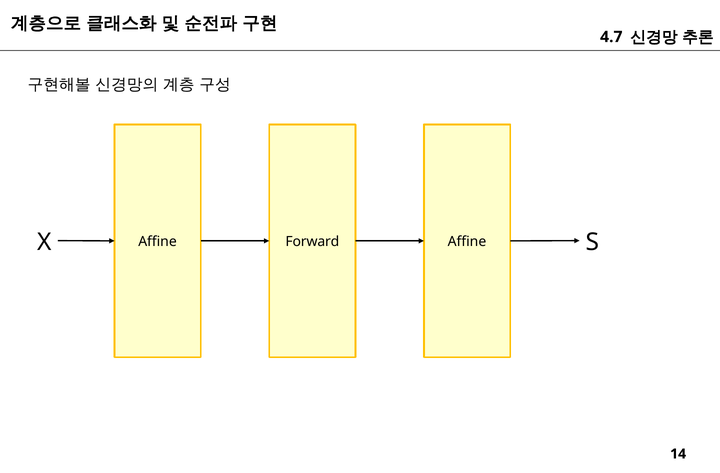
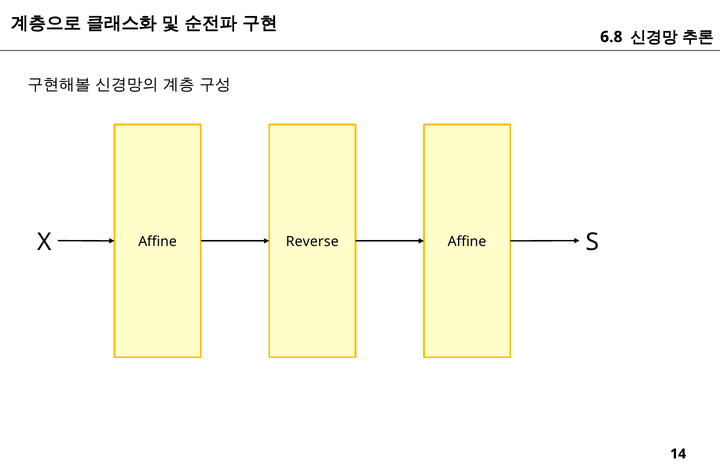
4.7: 4.7 -> 6.8
Forward: Forward -> Reverse
